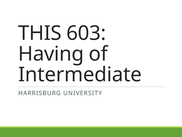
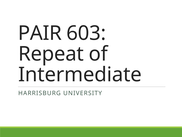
THIS: THIS -> PAIR
Having: Having -> Repeat
